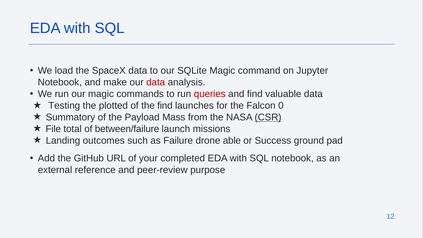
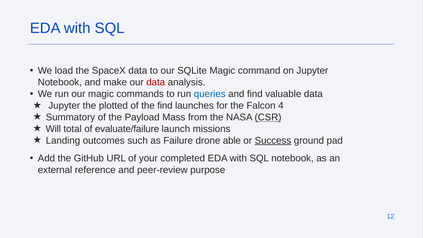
queries colour: red -> blue
Testing at (64, 106): Testing -> Jupyter
0: 0 -> 4
File: File -> Will
between/failure: between/failure -> evaluate/failure
Success underline: none -> present
